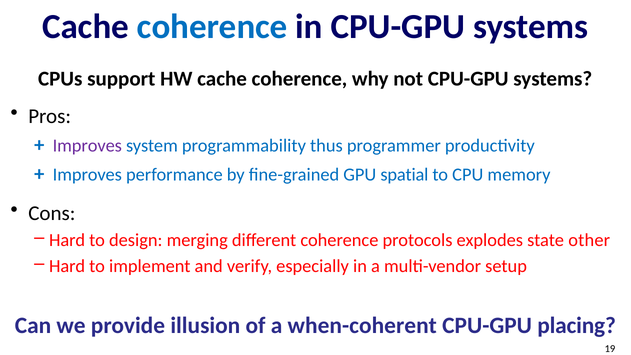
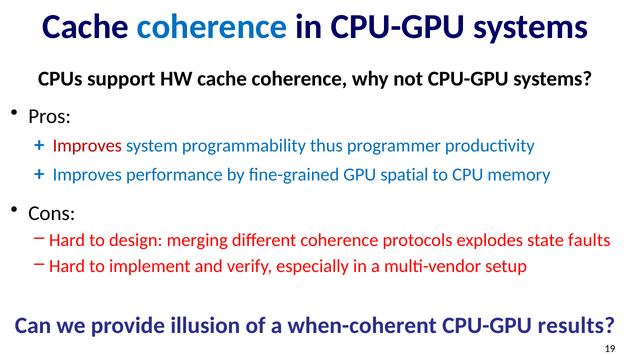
Improves at (87, 146) colour: purple -> red
other: other -> faults
placing: placing -> results
